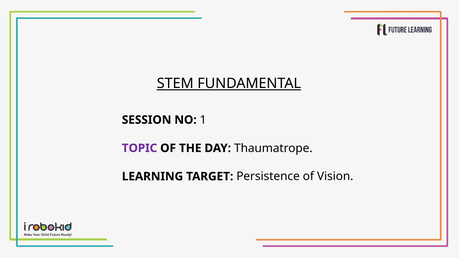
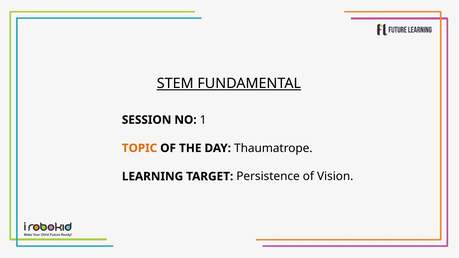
TOPIC colour: purple -> orange
